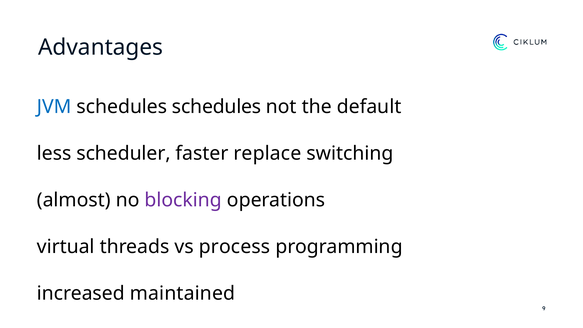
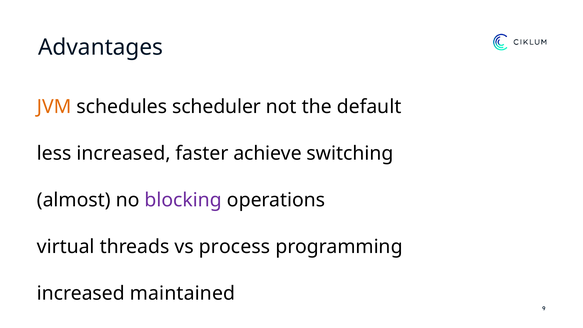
JVM colour: blue -> orange
schedules schedules: schedules -> scheduler
less scheduler: scheduler -> increased
replace: replace -> achieve
